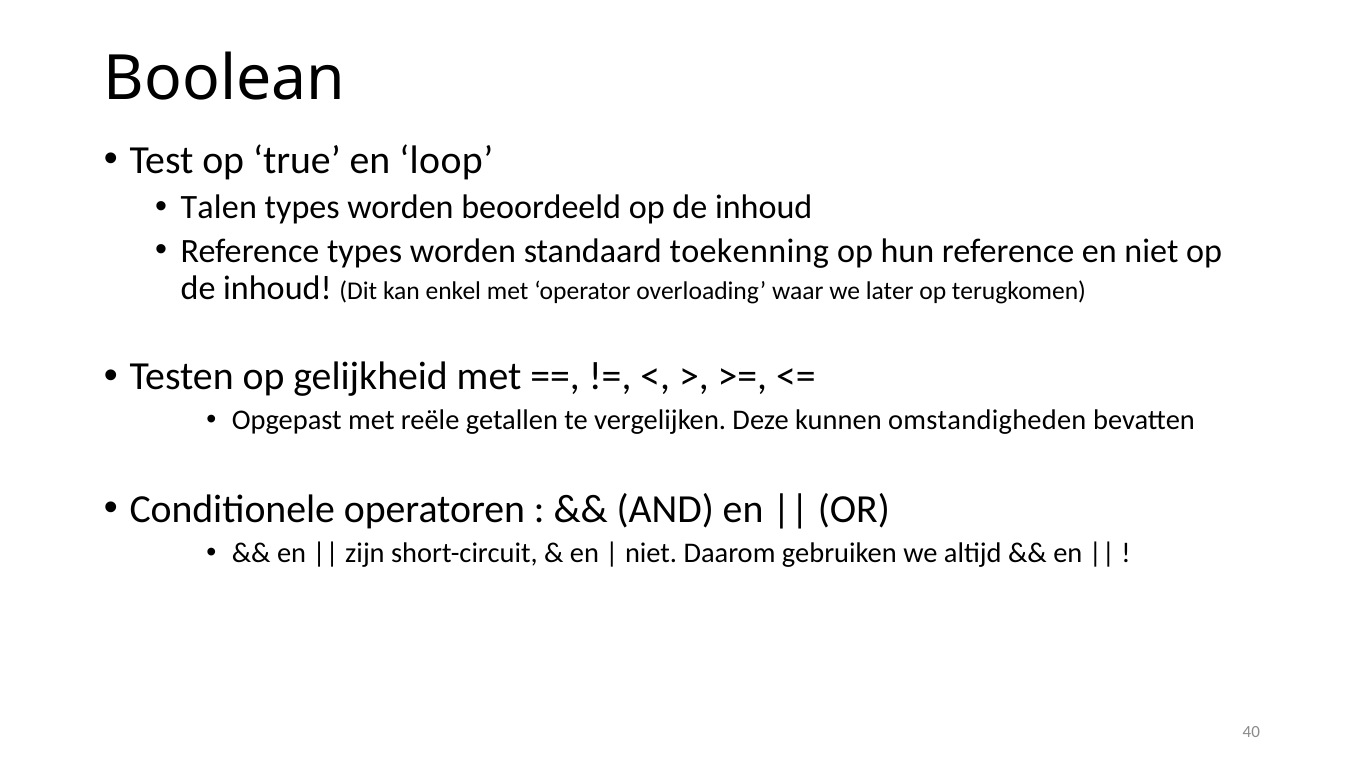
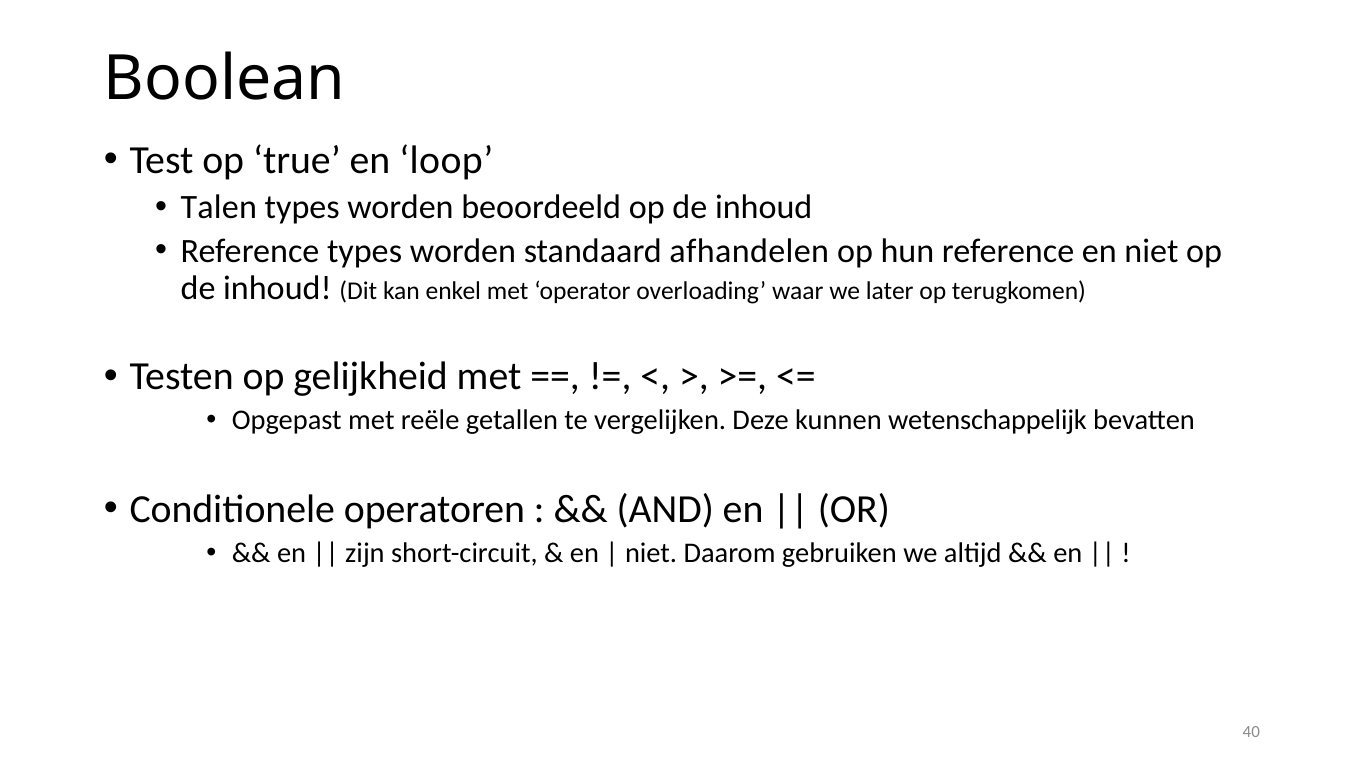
toekenning: toekenning -> afhandelen
omstandigheden: omstandigheden -> wetenschappelijk
